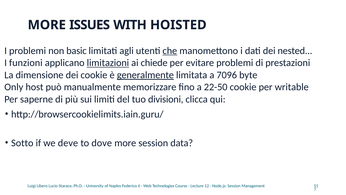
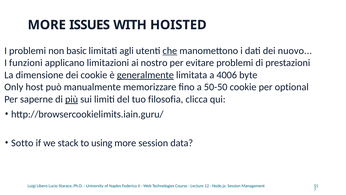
nested: nested -> nuovo
limitazioni underline: present -> none
chiede: chiede -> nostro
7096: 7096 -> 4006
22-50: 22-50 -> 50-50
writable: writable -> optional
più underline: none -> present
divisioni: divisioni -> filosofia
deve: deve -> stack
dove: dove -> using
